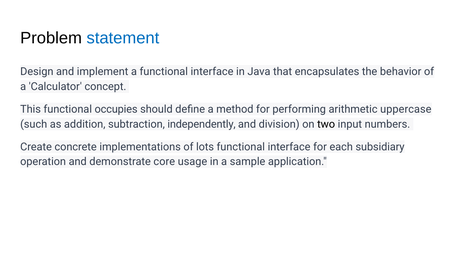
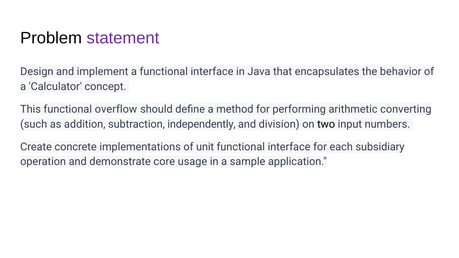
statement colour: blue -> purple
occupies: occupies -> overflow
uppercase: uppercase -> converting
lots: lots -> unit
